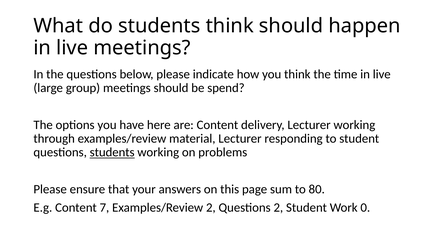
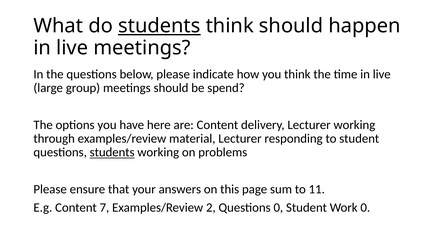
students at (159, 26) underline: none -> present
80: 80 -> 11
Questions 2: 2 -> 0
